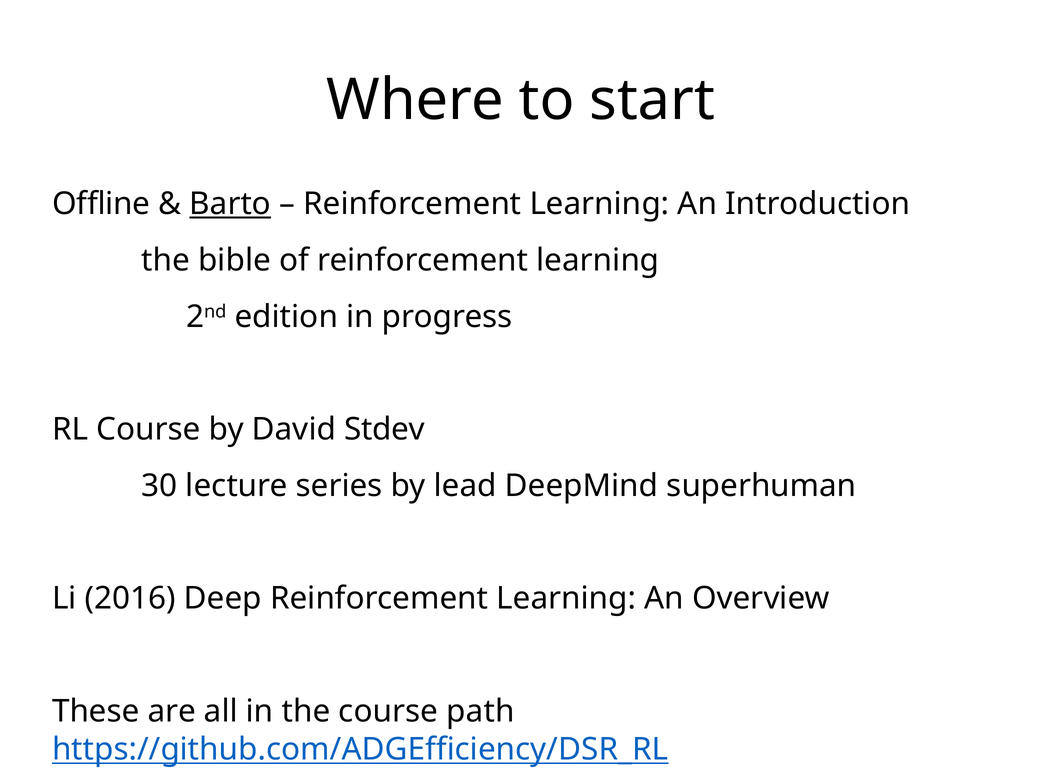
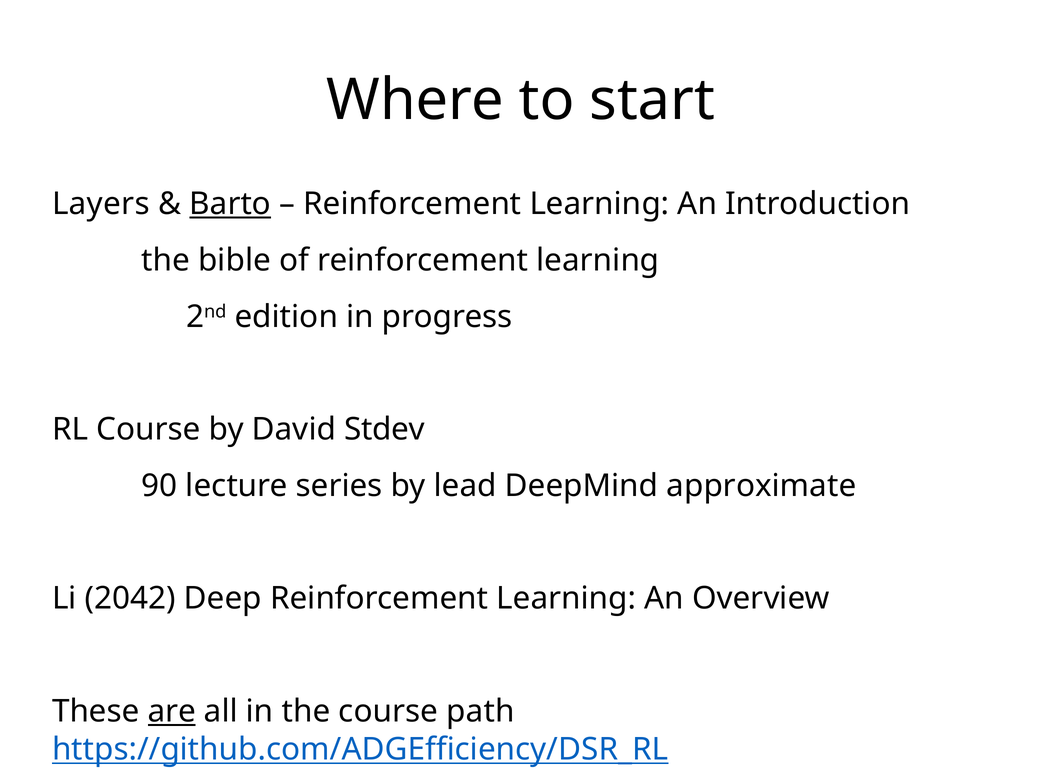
Offline: Offline -> Layers
30: 30 -> 90
superhuman: superhuman -> approximate
2016: 2016 -> 2042
are underline: none -> present
